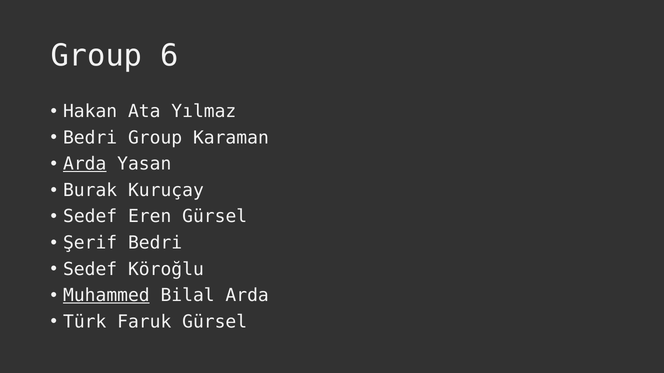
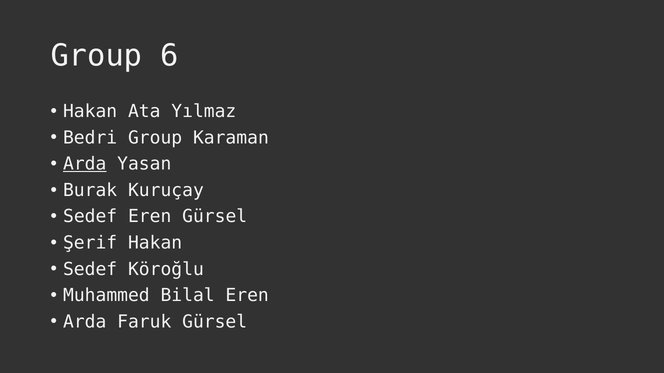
Şerif Bedri: Bedri -> Hakan
Muhammed underline: present -> none
Bilal Arda: Arda -> Eren
Türk at (85, 322): Türk -> Arda
